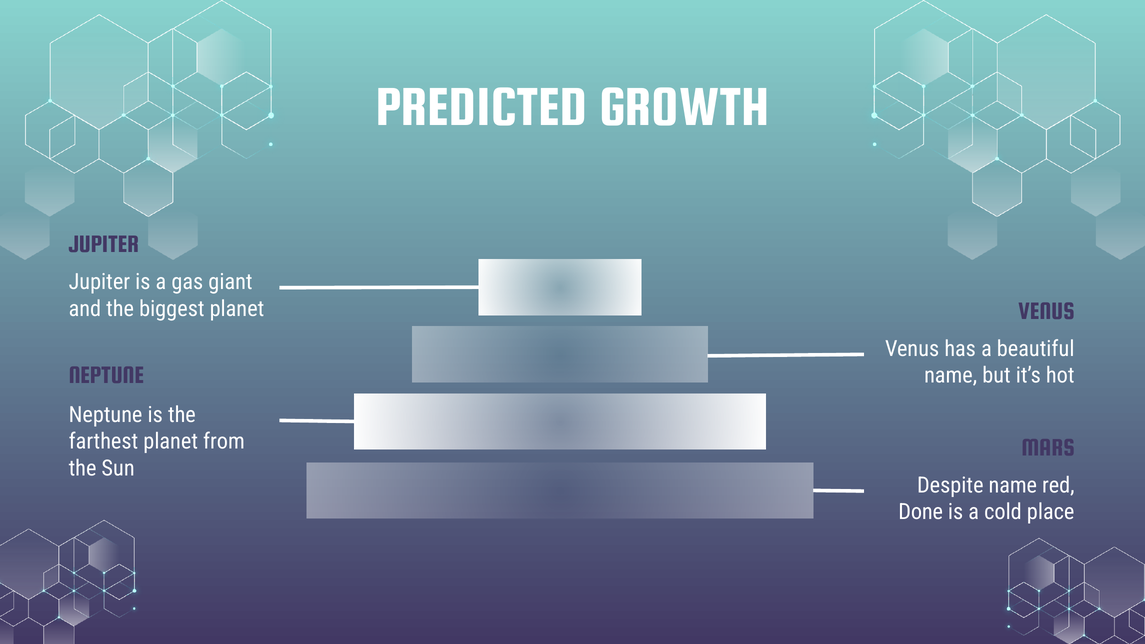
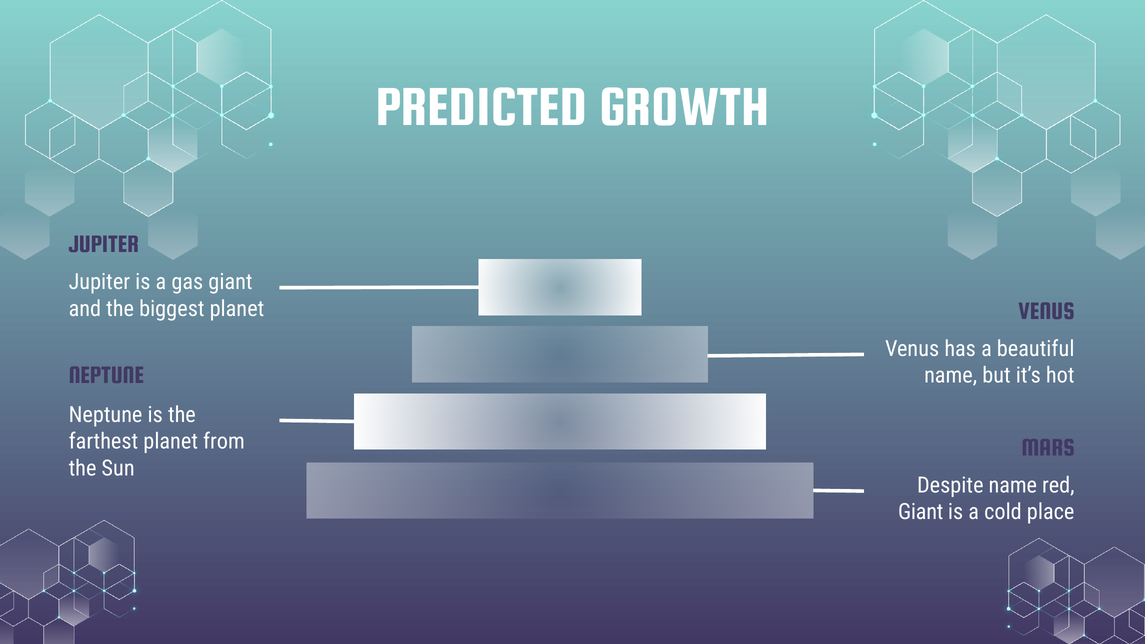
Done at (921, 512): Done -> Giant
